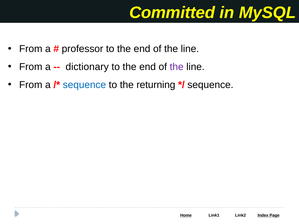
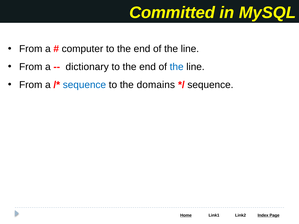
professor: professor -> computer
the at (177, 67) colour: purple -> blue
returning: returning -> domains
